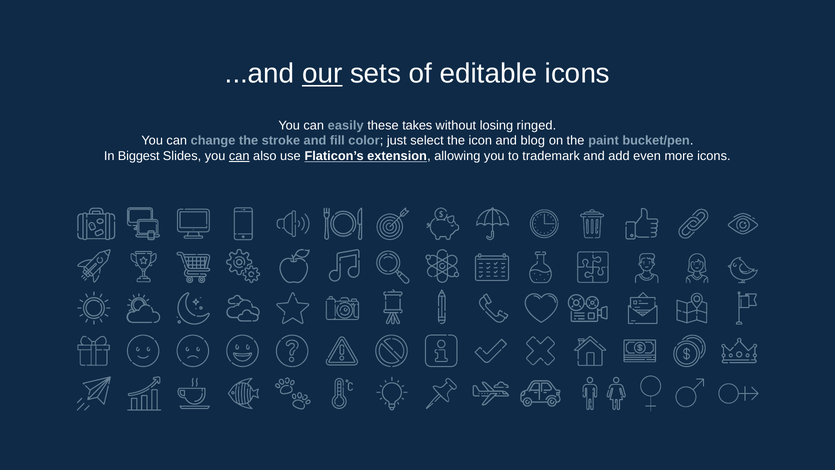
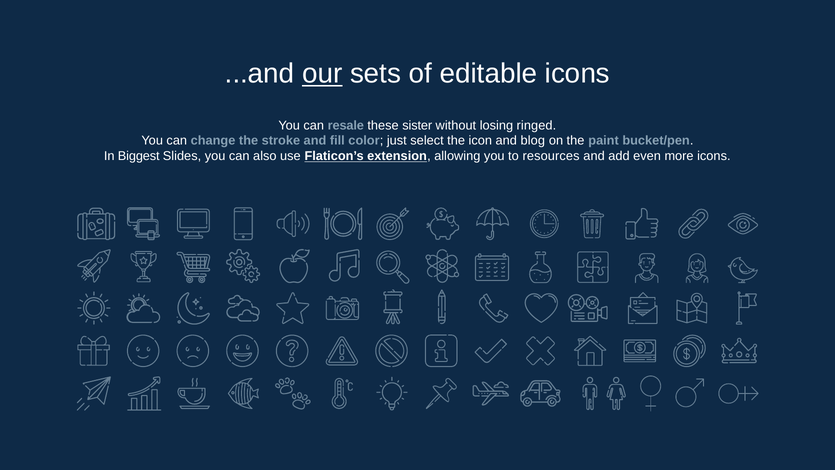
easily: easily -> resale
takes: takes -> sister
can at (239, 156) underline: present -> none
trademark: trademark -> resources
